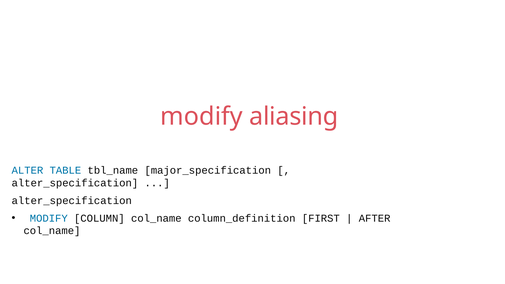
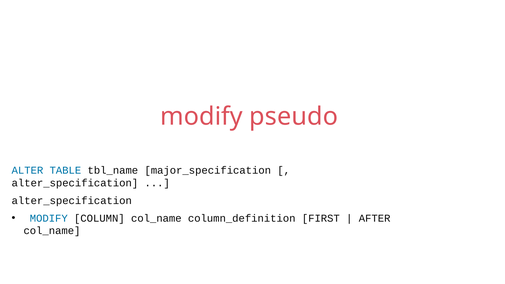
aliasing: aliasing -> pseudo
